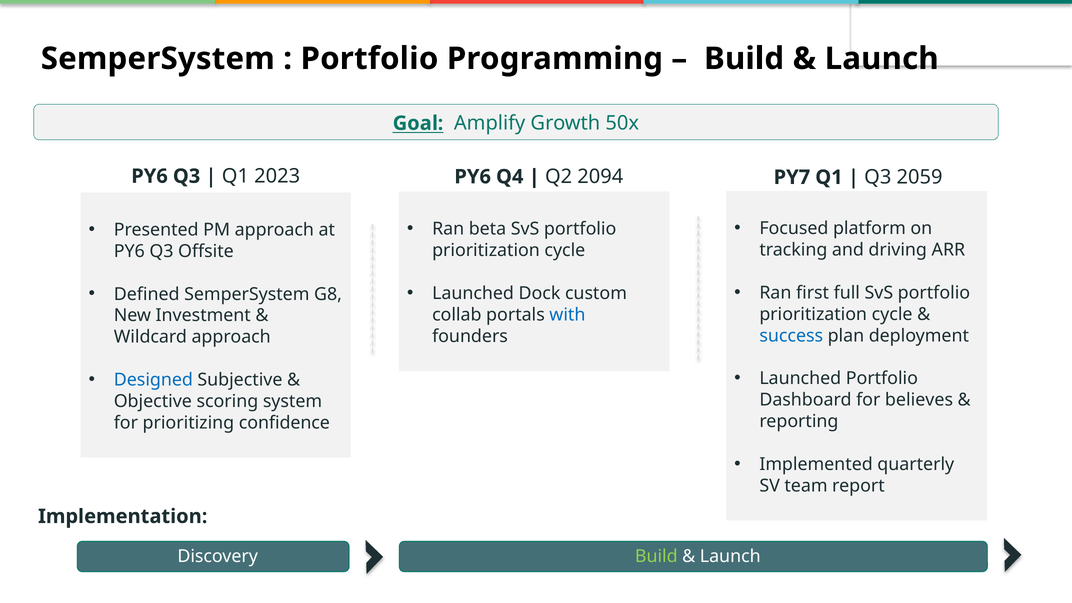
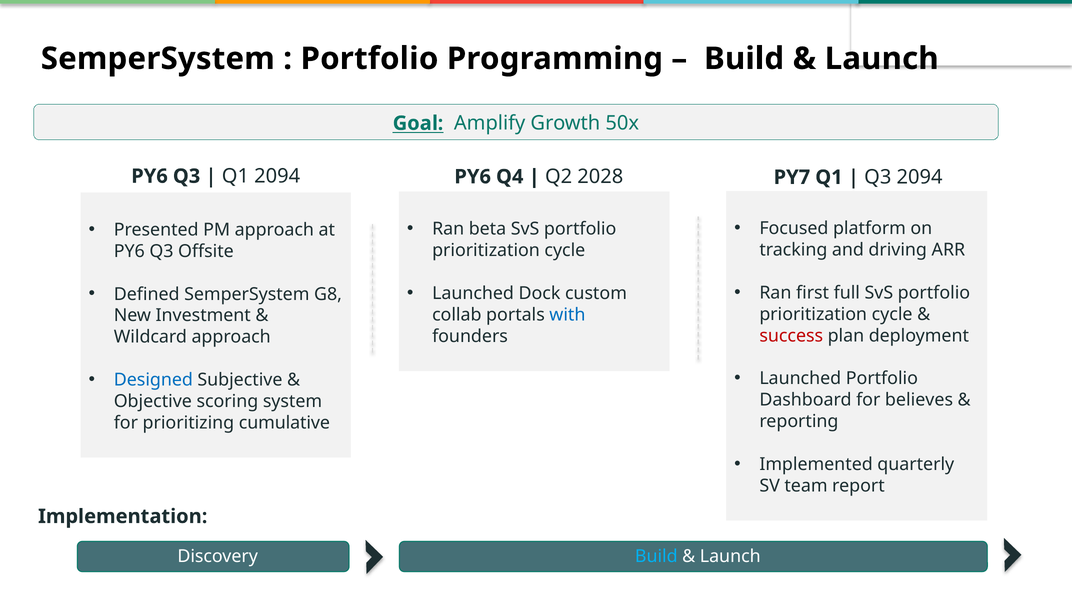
Q1 2023: 2023 -> 2094
2094: 2094 -> 2028
Q3 2059: 2059 -> 2094
success colour: blue -> red
confidence: confidence -> cumulative
Build at (656, 556) colour: light green -> light blue
